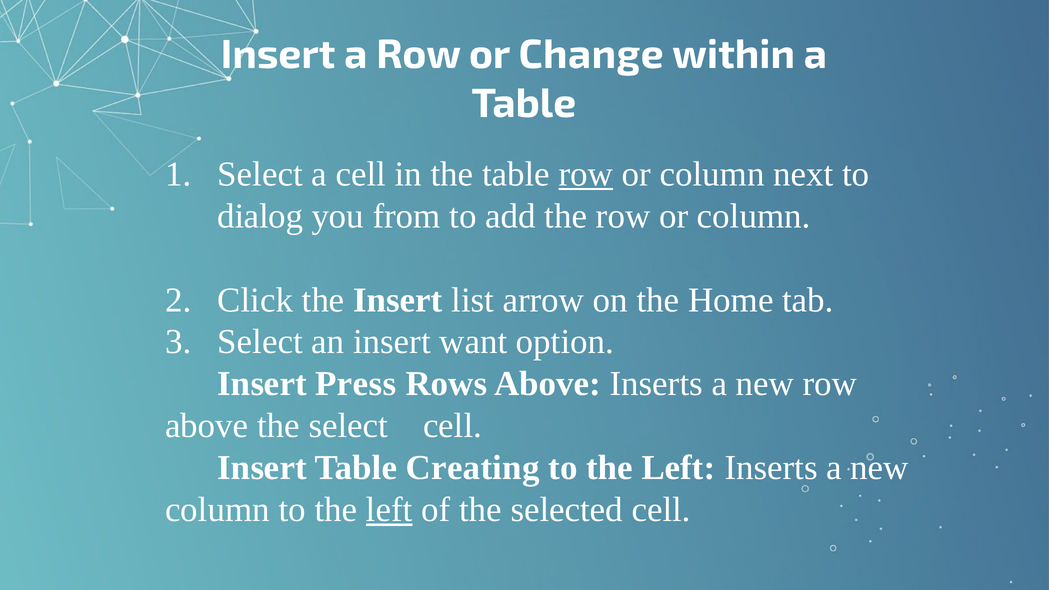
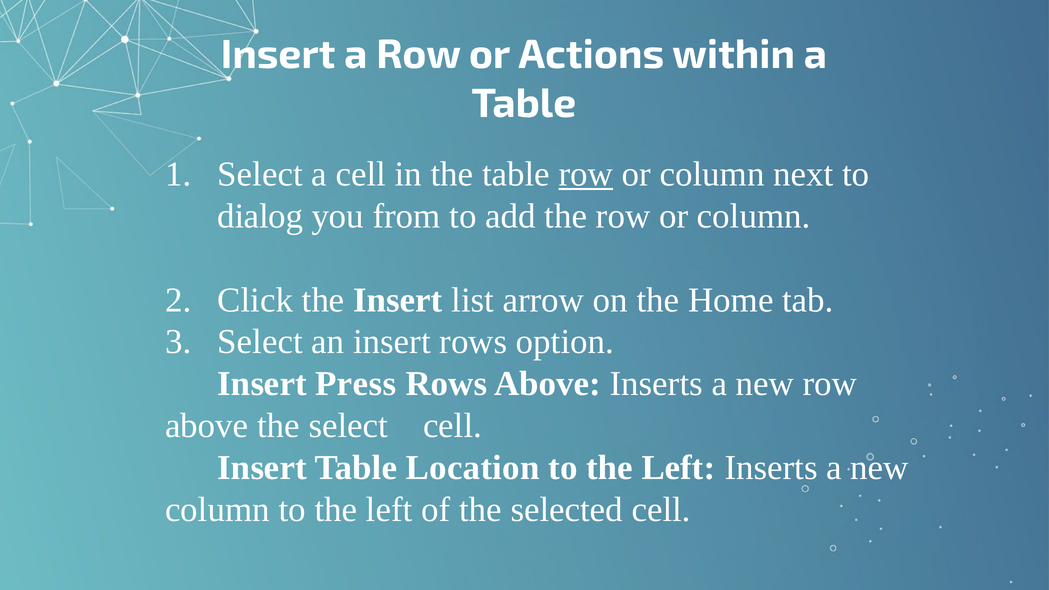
Change: Change -> Actions
insert want: want -> rows
Creating: Creating -> Location
left at (389, 510) underline: present -> none
